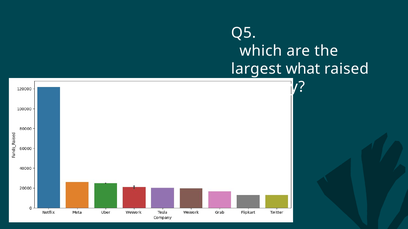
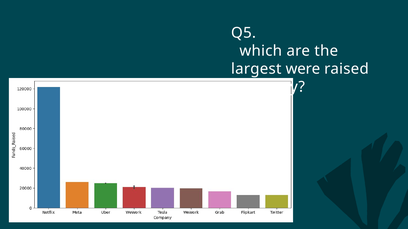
what: what -> were
